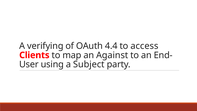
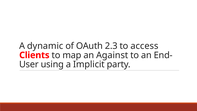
verifying: verifying -> dynamic
4.4: 4.4 -> 2.3
Subject: Subject -> Implicit
